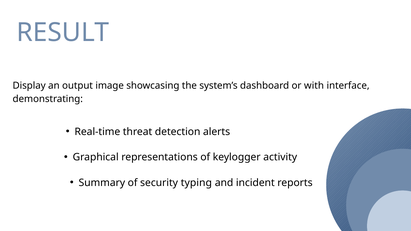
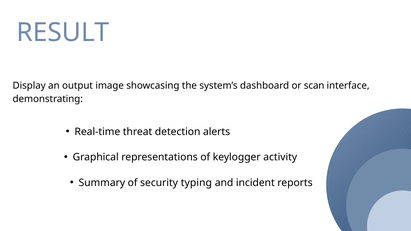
with: with -> scan
